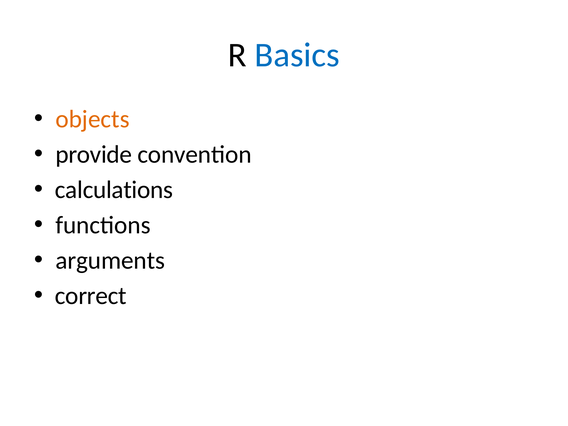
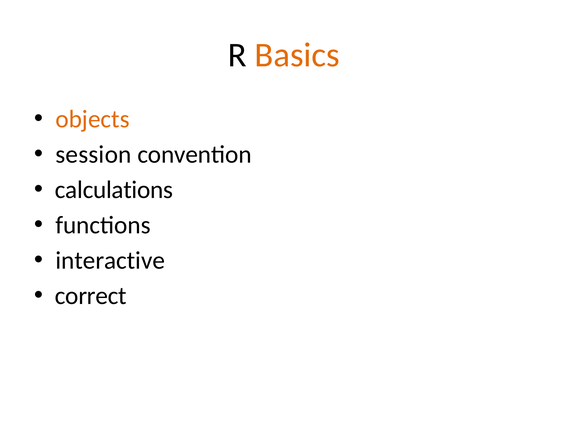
Basics colour: blue -> orange
provide: provide -> session
arguments: arguments -> interactive
